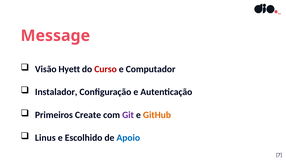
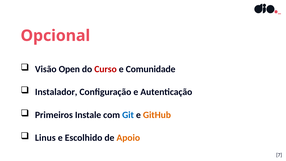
Message: Message -> Opcional
Hyett: Hyett -> Open
Computador: Computador -> Comunidade
Create: Create -> Instale
Git colour: purple -> blue
Apoio colour: blue -> orange
